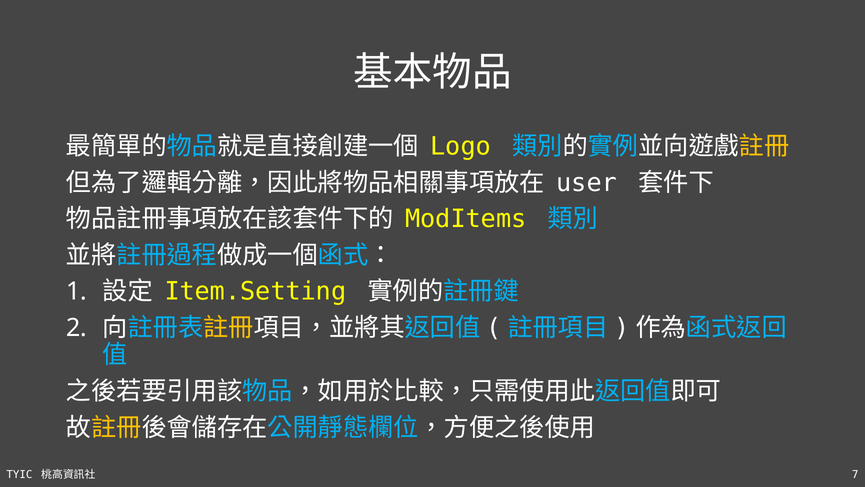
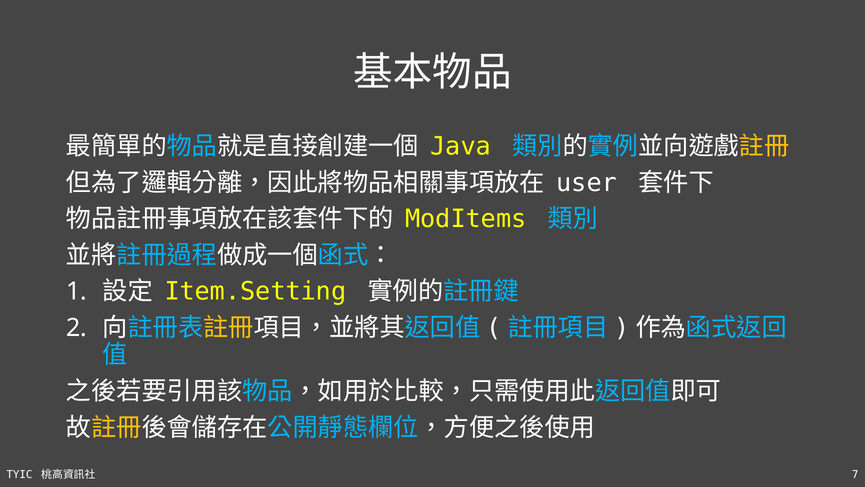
Logo: Logo -> Java
